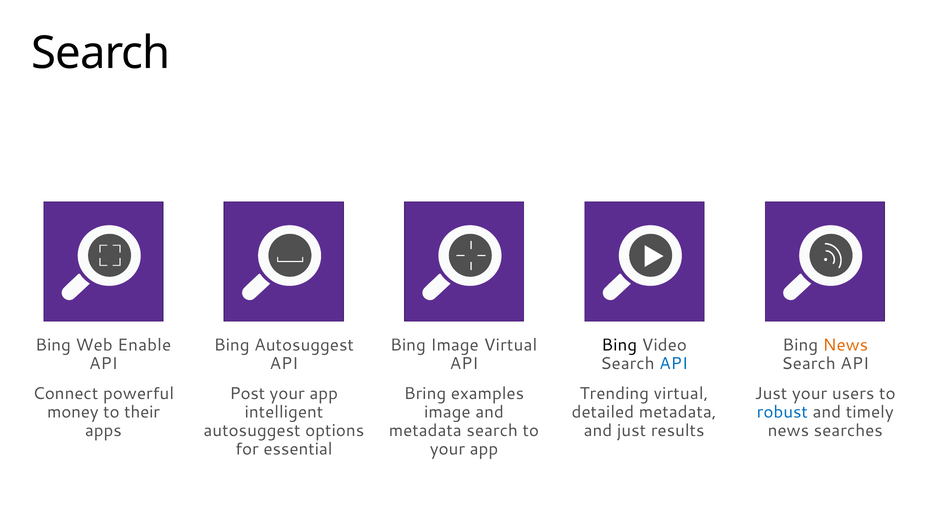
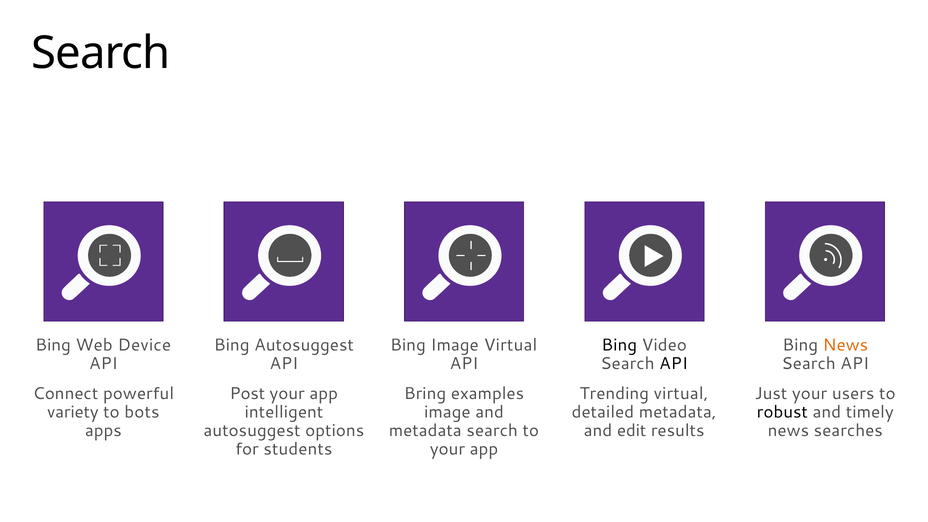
Enable: Enable -> Device
API at (674, 364) colour: blue -> black
money: money -> variety
their: their -> bots
robust colour: blue -> black
and just: just -> edit
essential: essential -> students
